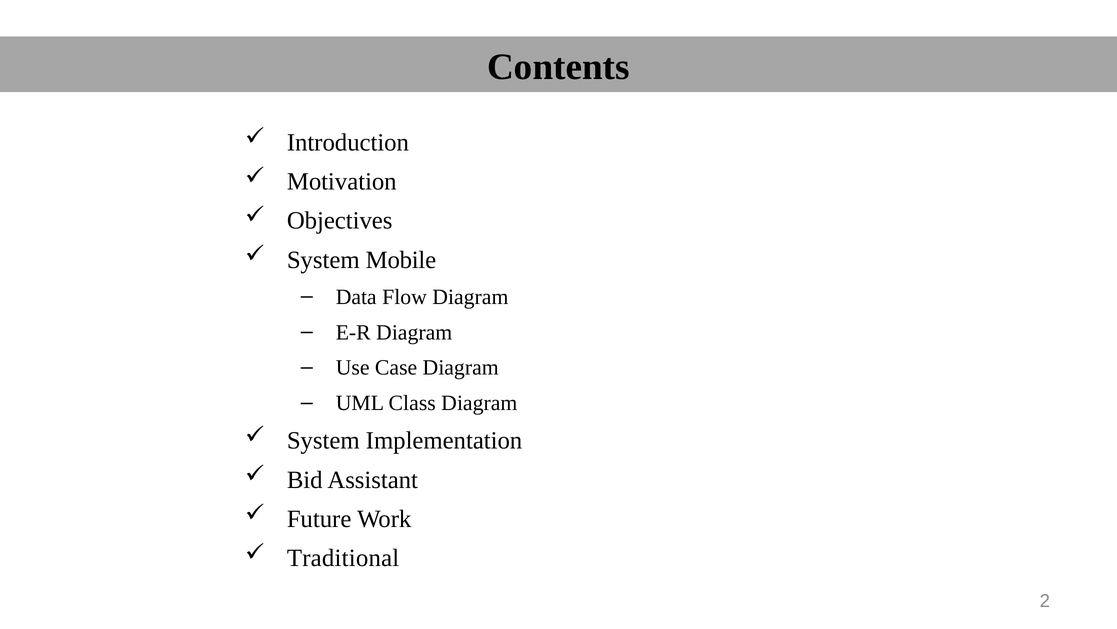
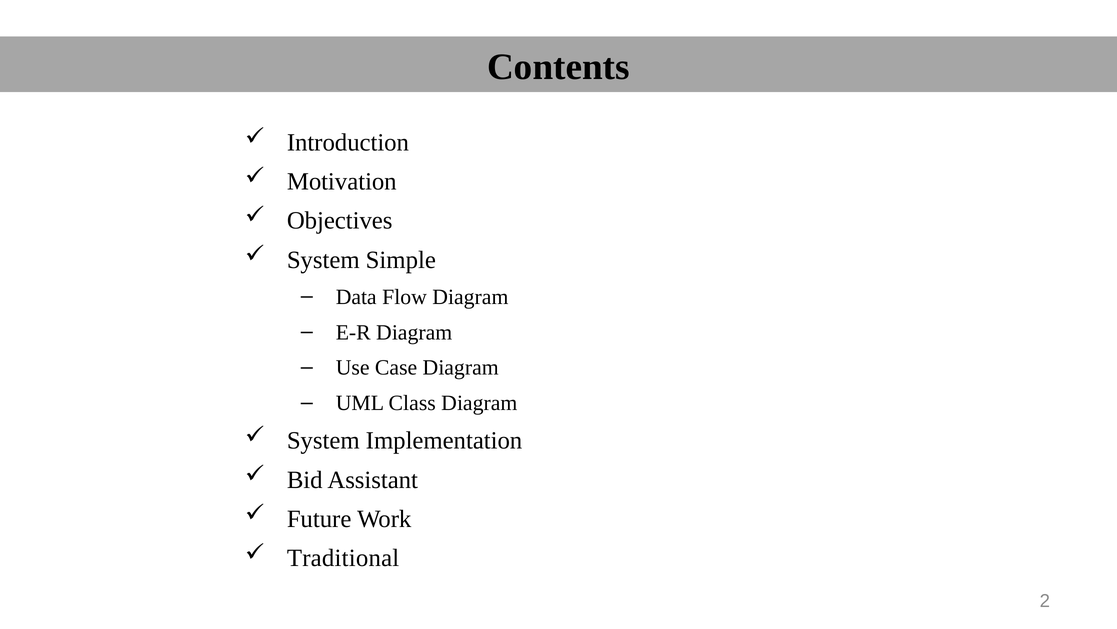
Mobile: Mobile -> Simple
